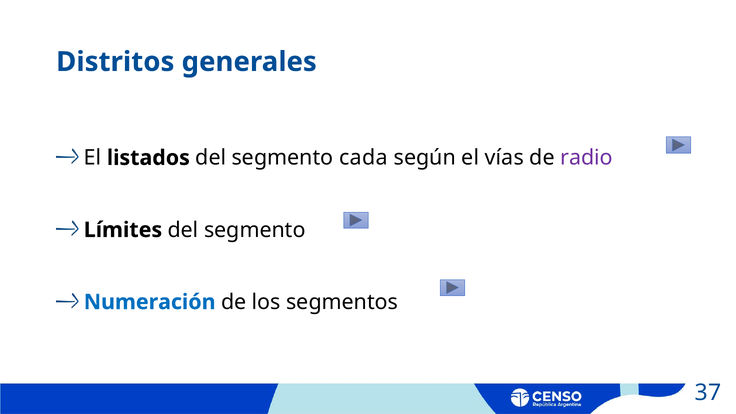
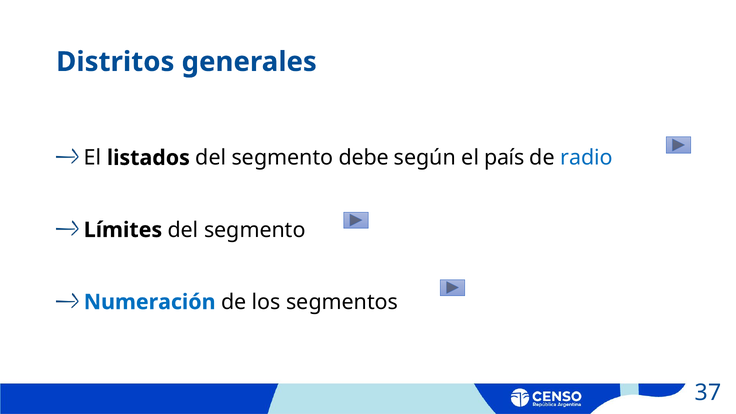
cada: cada -> debe
vías: vías -> país
radio colour: purple -> blue
